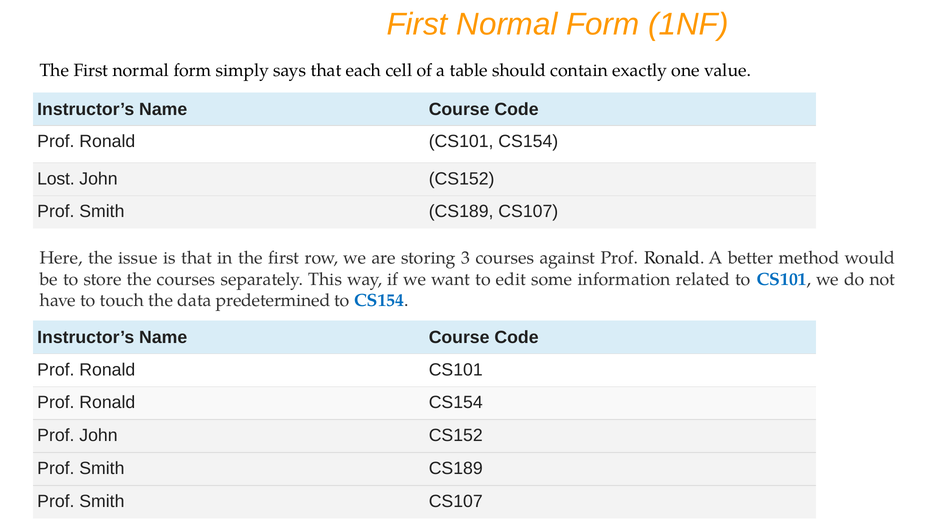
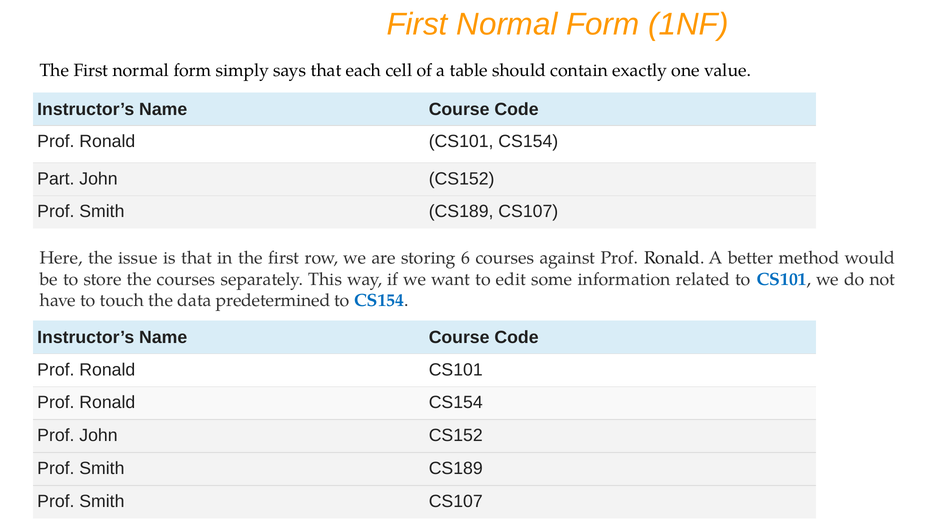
Lost: Lost -> Part
3: 3 -> 6
